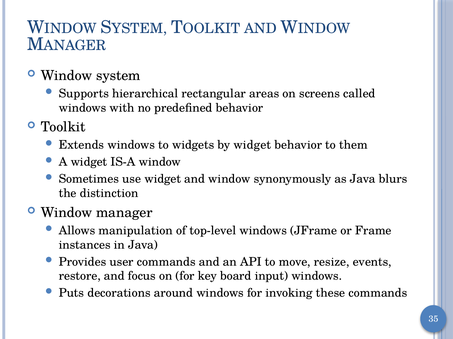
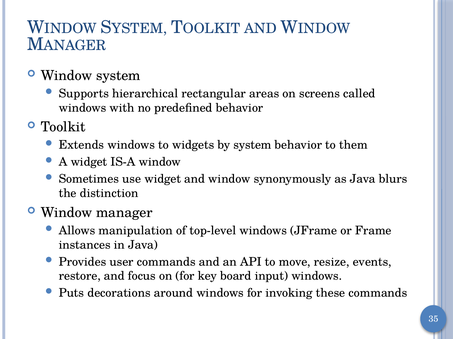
by widget: widget -> system
